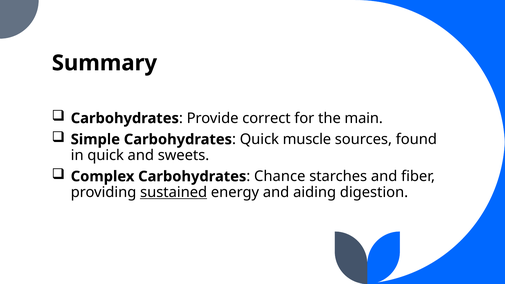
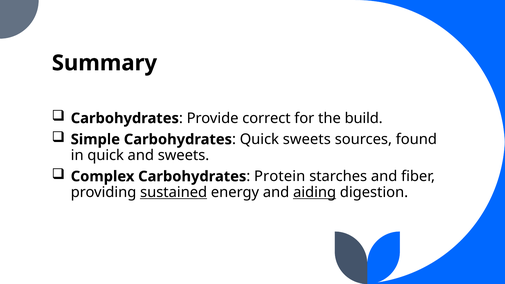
main: main -> build
Quick muscle: muscle -> sweets
Chance: Chance -> Protein
aiding underline: none -> present
